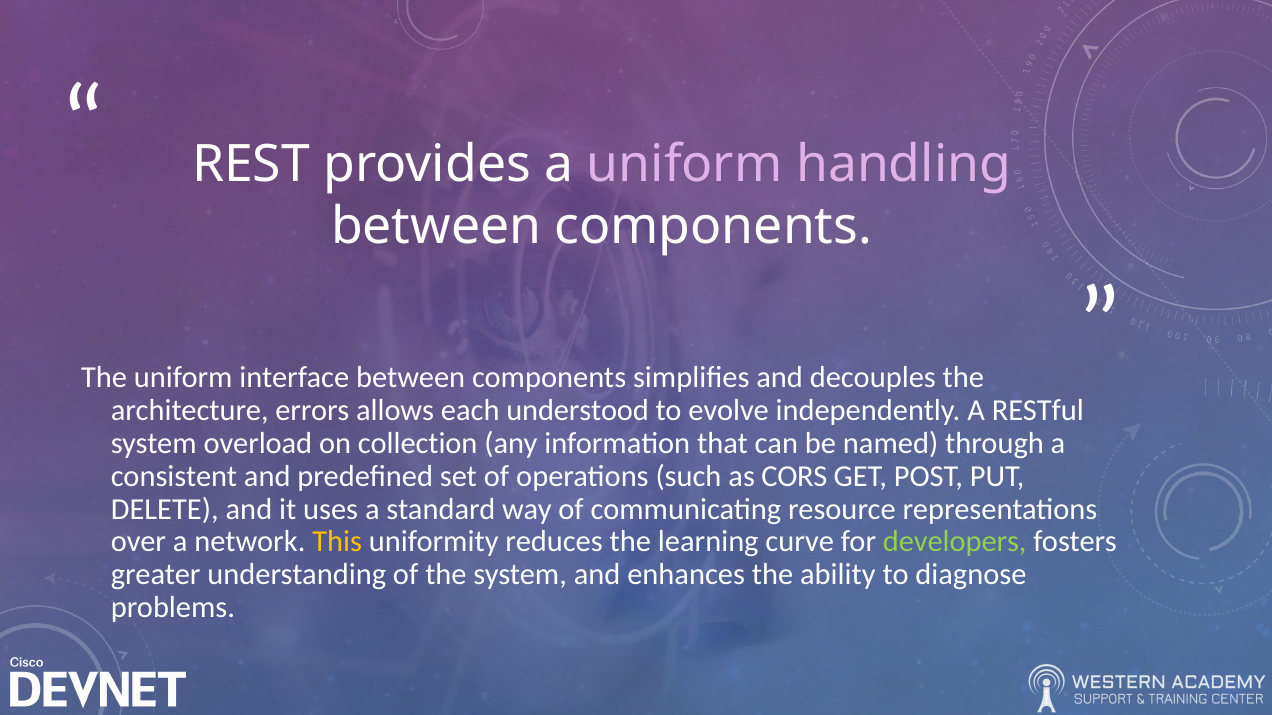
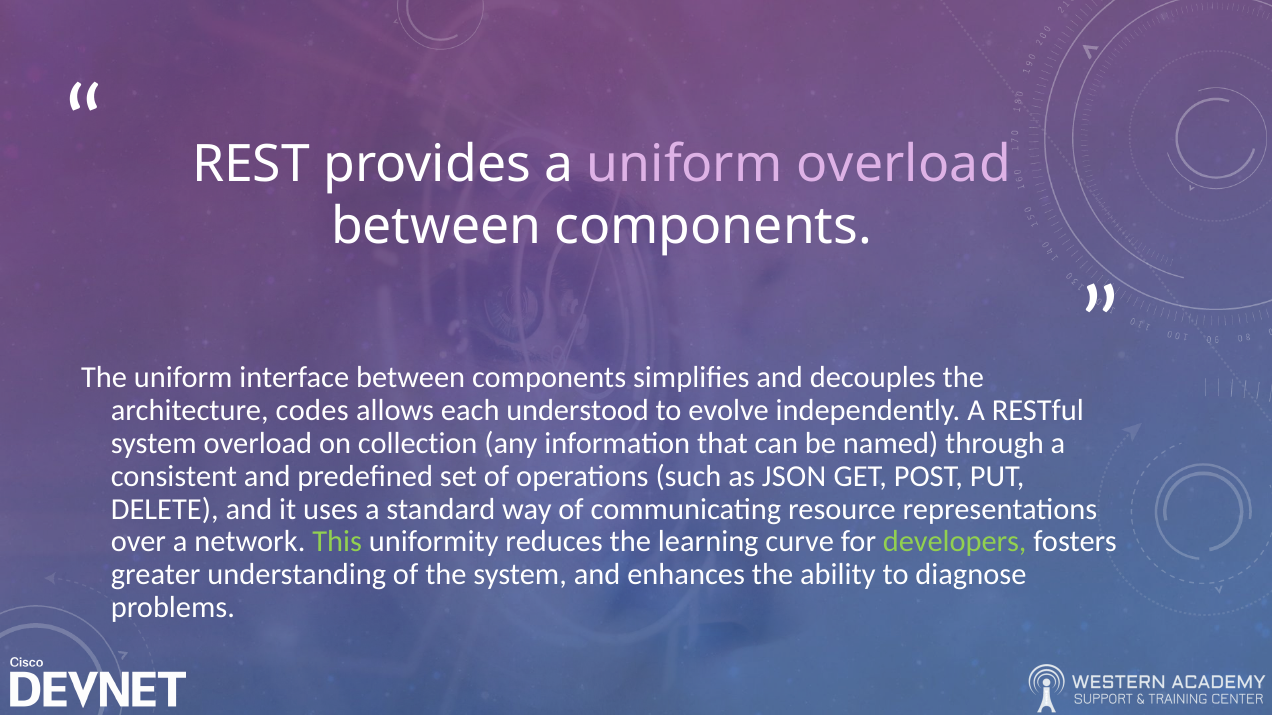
uniform handling: handling -> overload
errors: errors -> codes
CORS: CORS -> JSON
This colour: yellow -> light green
